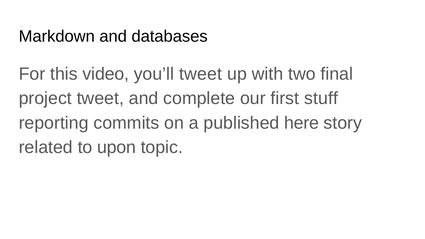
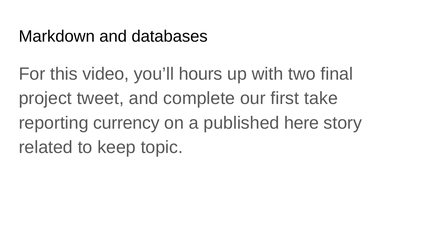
you’ll tweet: tweet -> hours
stuff: stuff -> take
commits: commits -> currency
upon: upon -> keep
